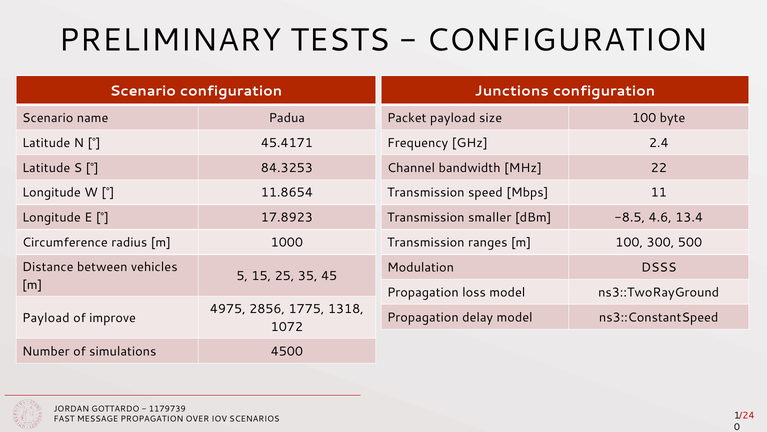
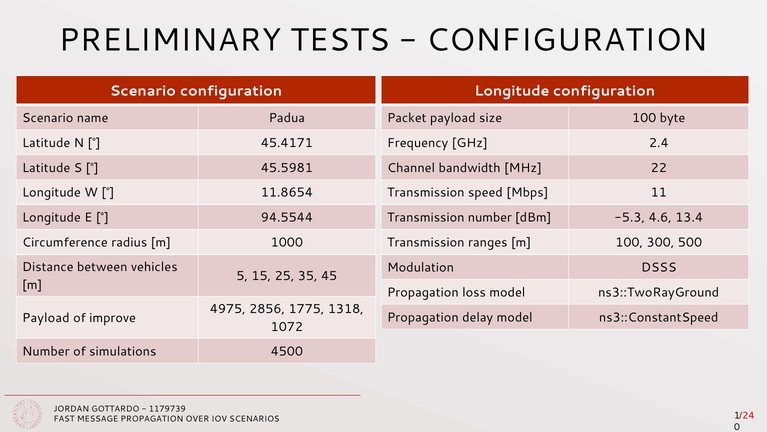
Junctions at (512, 91): Junctions -> Longitude
84.3253: 84.3253 -> 45.5981
17.8923: 17.8923 -> 94.5544
Transmission smaller: smaller -> number
-8.5: -8.5 -> -5.3
